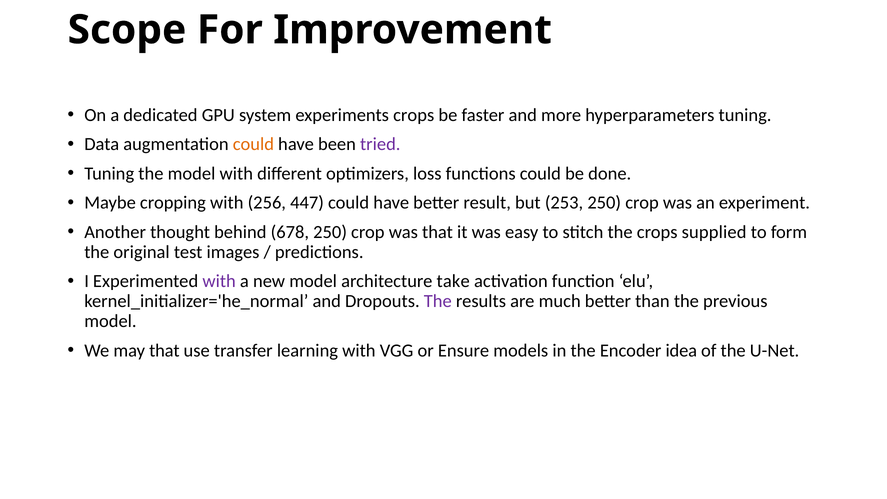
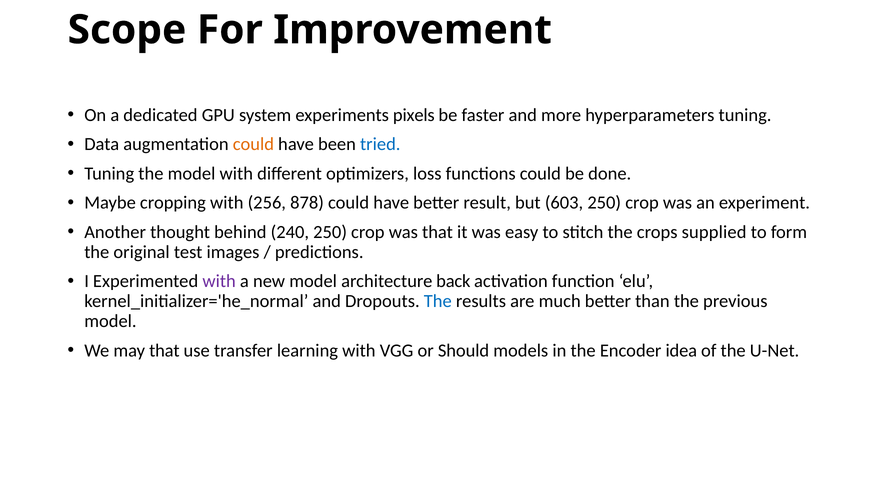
experiments crops: crops -> pixels
tried colour: purple -> blue
447: 447 -> 878
253: 253 -> 603
678: 678 -> 240
take: take -> back
The at (438, 301) colour: purple -> blue
Ensure: Ensure -> Should
